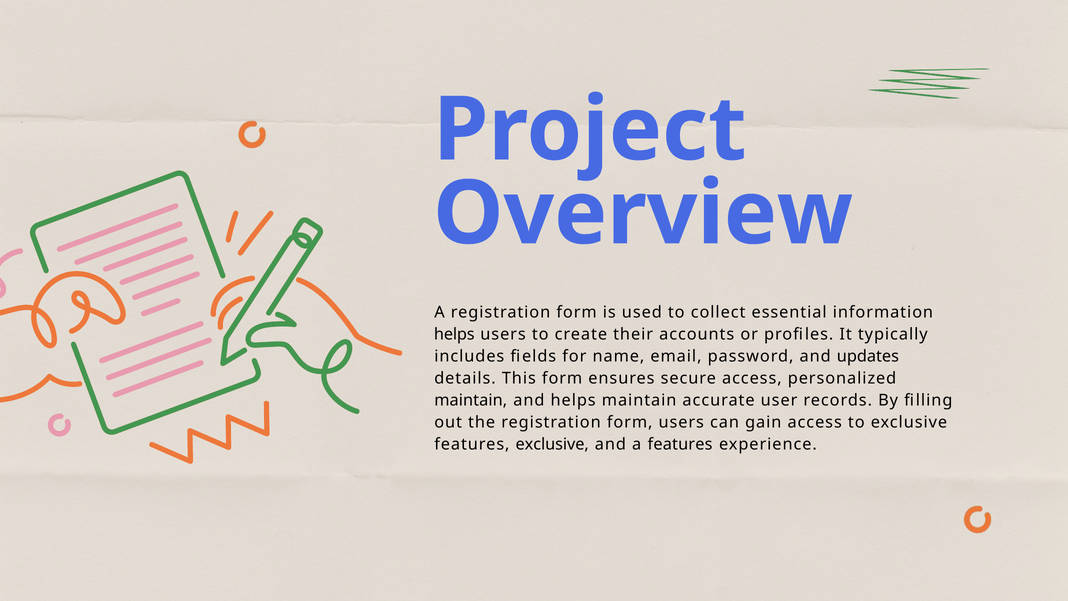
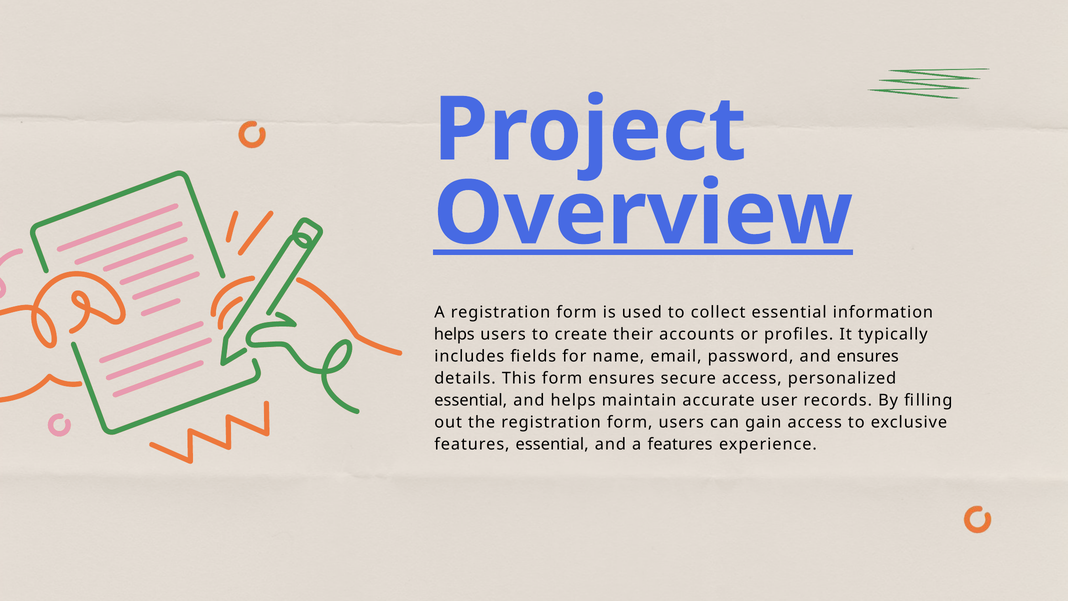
Overview underline: none -> present
and updates: updates -> ensures
maintain at (471, 400): maintain -> essential
features exclusive: exclusive -> essential
